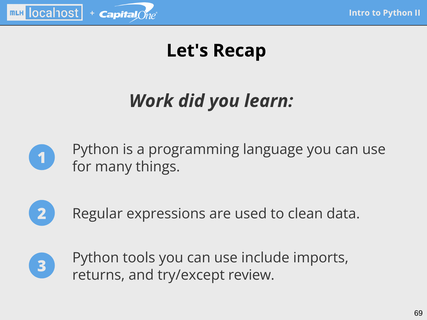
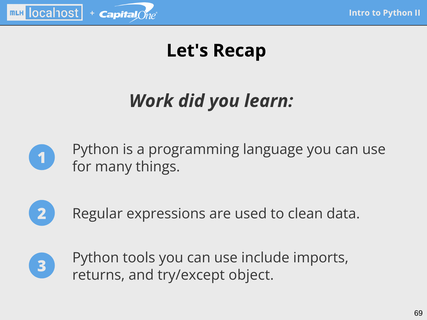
review: review -> object
